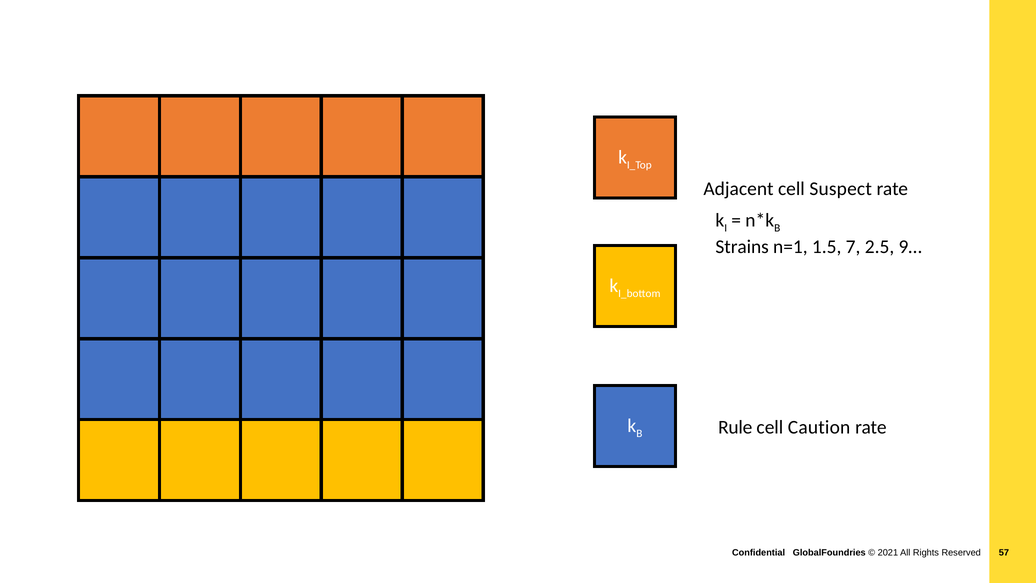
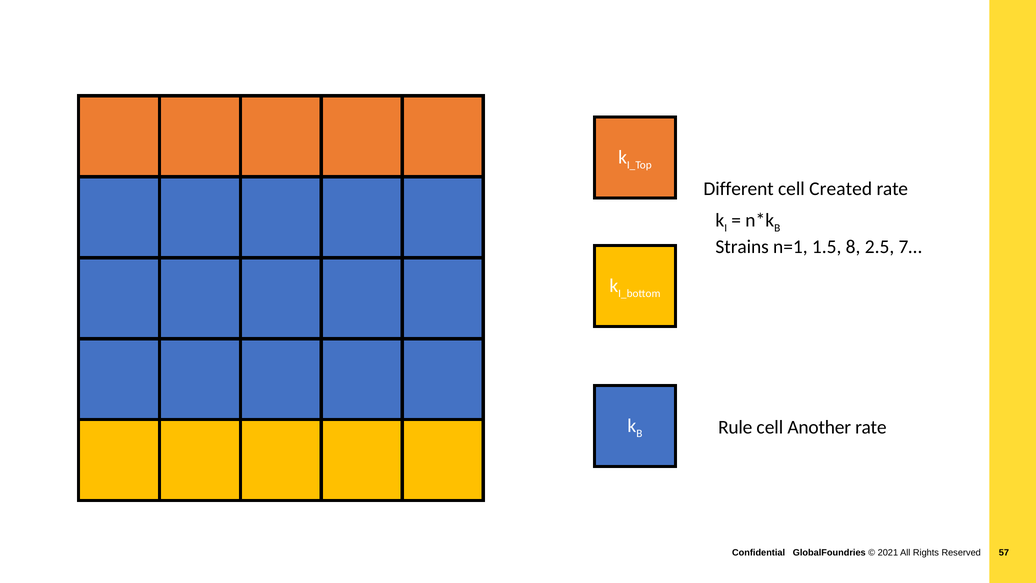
Adjacent: Adjacent -> Different
Suspect: Suspect -> Created
7: 7 -> 8
9…: 9… -> 7…
Caution: Caution -> Another
